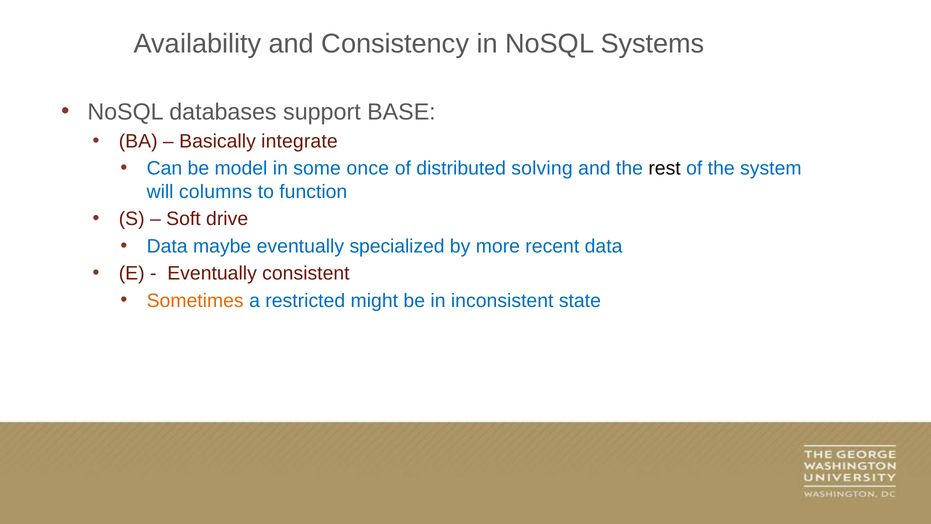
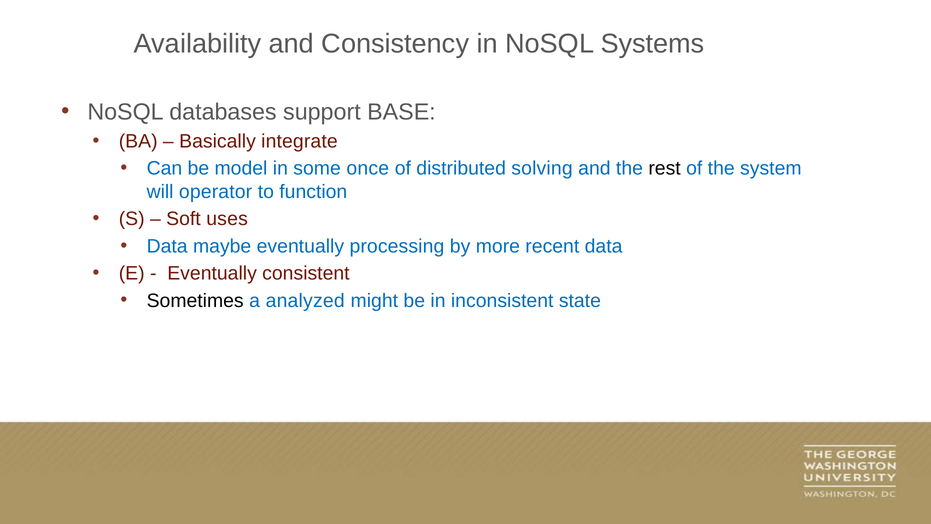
columns: columns -> operator
drive: drive -> uses
specialized: specialized -> processing
Sometimes colour: orange -> black
restricted: restricted -> analyzed
